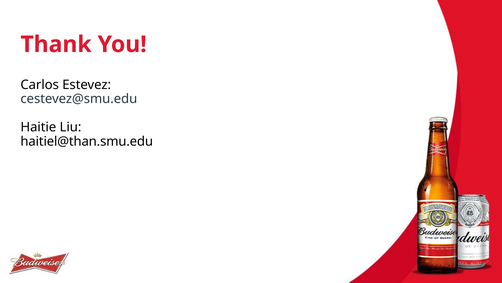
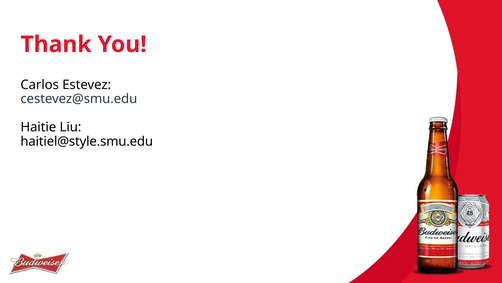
haitiel@than.smu.edu: haitiel@than.smu.edu -> haitiel@style.smu.edu
